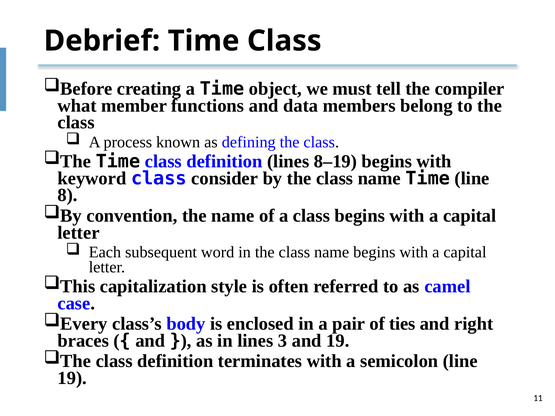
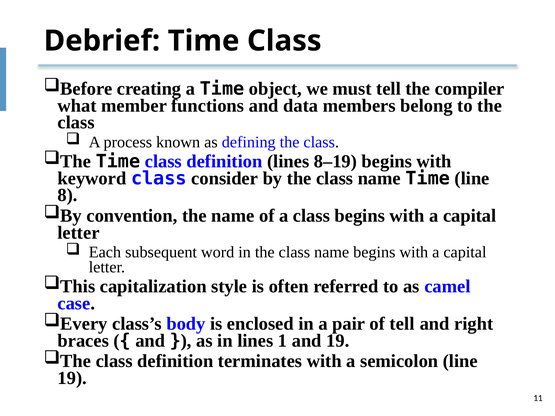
of ties: ties -> tell
3: 3 -> 1
